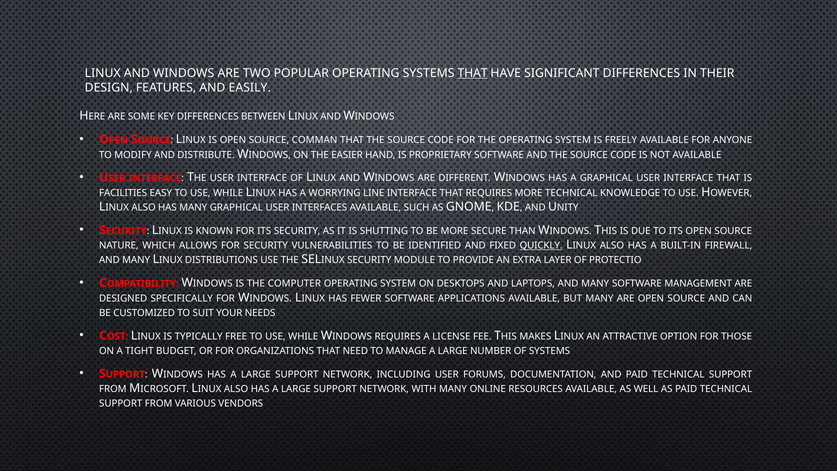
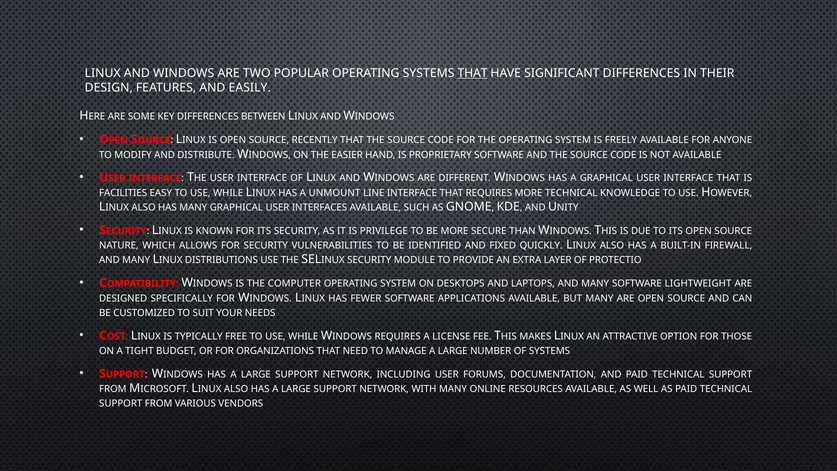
COMMAN: COMMAN -> RECENTLY
WORRYING: WORRYING -> UNMOUNT
SHUTTING: SHUTTING -> PRIVILEGE
QUICKLY underline: present -> none
MANAGEMENT: MANAGEMENT -> LIGHTWEIGHT
